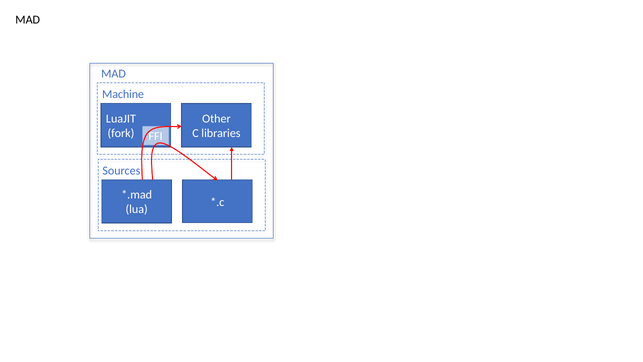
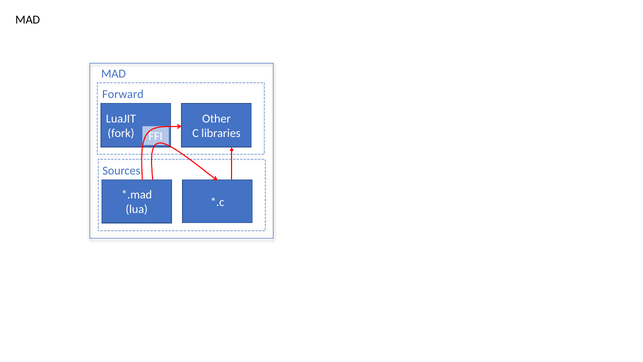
Machine: Machine -> Forward
